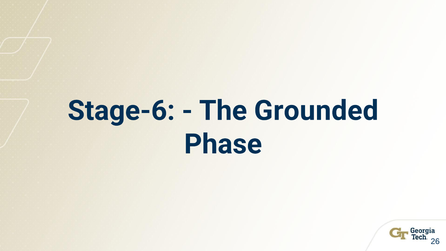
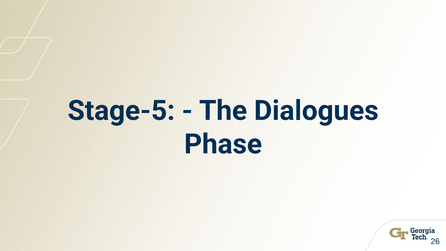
Stage-6: Stage-6 -> Stage-5
Grounded: Grounded -> Dialogues
